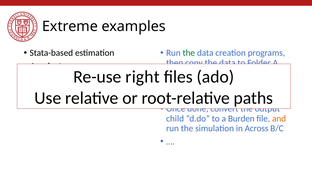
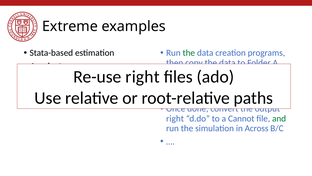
child at (175, 118): child -> right
Burden: Burden -> Cannot
and at (279, 118) colour: orange -> green
